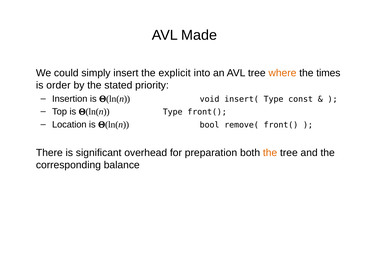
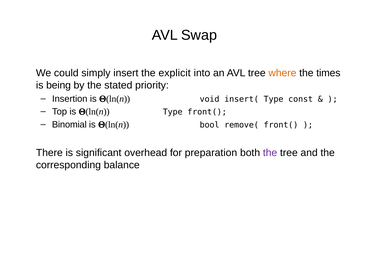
Made: Made -> Swap
order: order -> being
Location: Location -> Binomial
the at (270, 153) colour: orange -> purple
